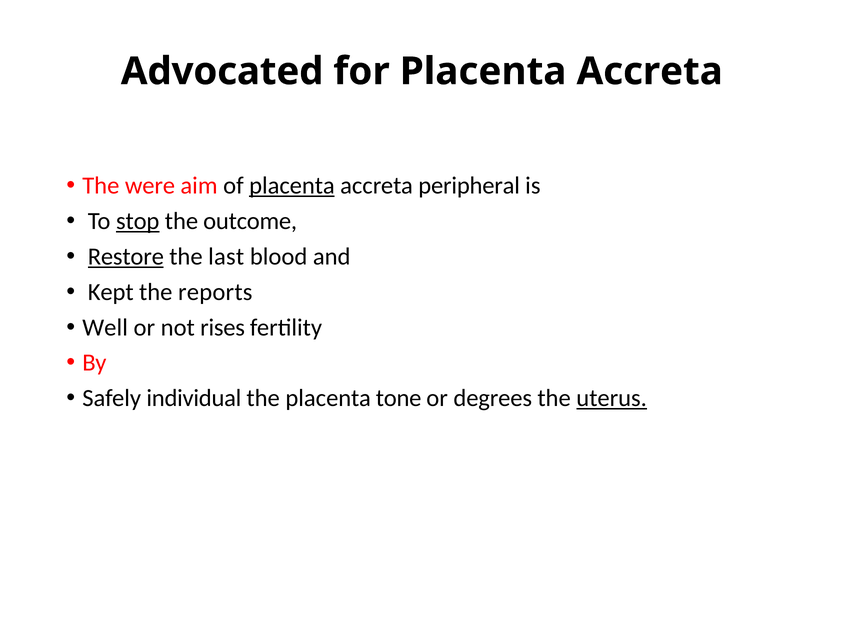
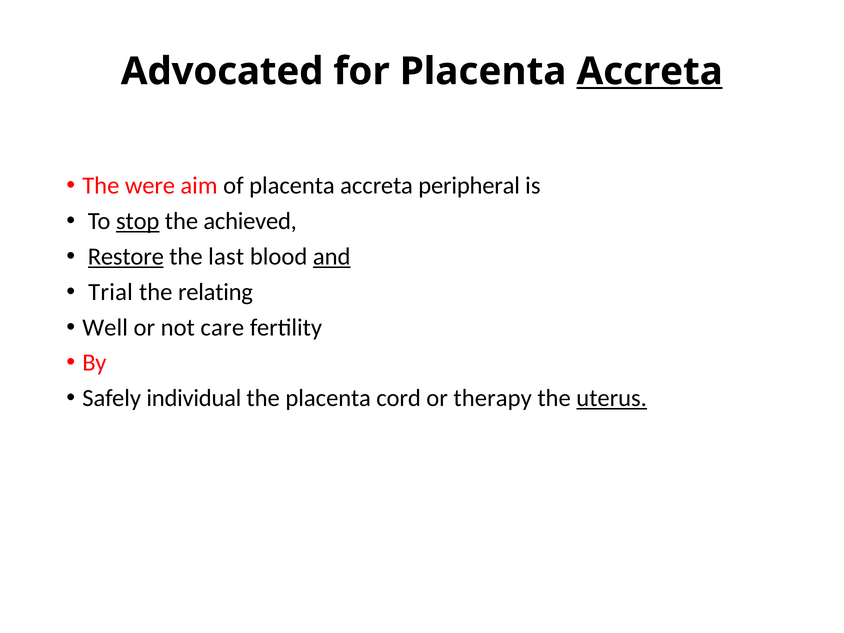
Accreta at (650, 71) underline: none -> present
placenta at (292, 186) underline: present -> none
outcome: outcome -> achieved
and underline: none -> present
Kept: Kept -> Trial
reports: reports -> relating
rises: rises -> care
tone: tone -> cord
degrees: degrees -> therapy
